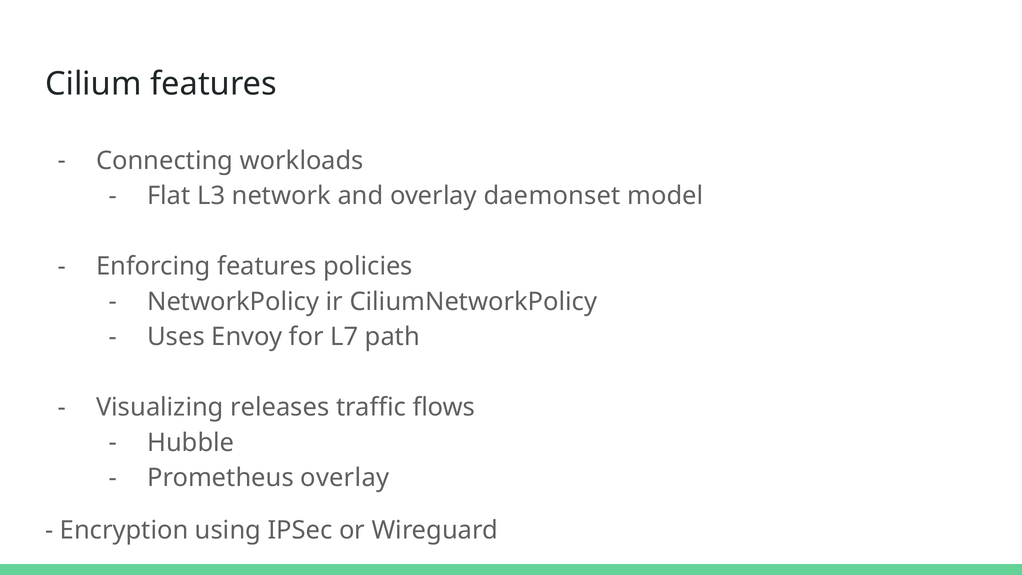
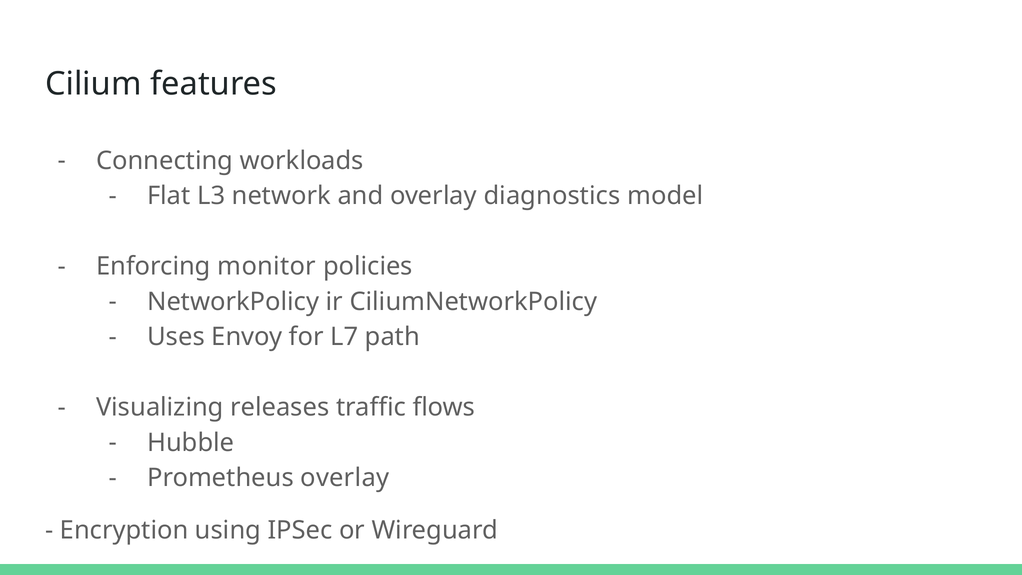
daemonset: daemonset -> diagnostics
Enforcing features: features -> monitor
